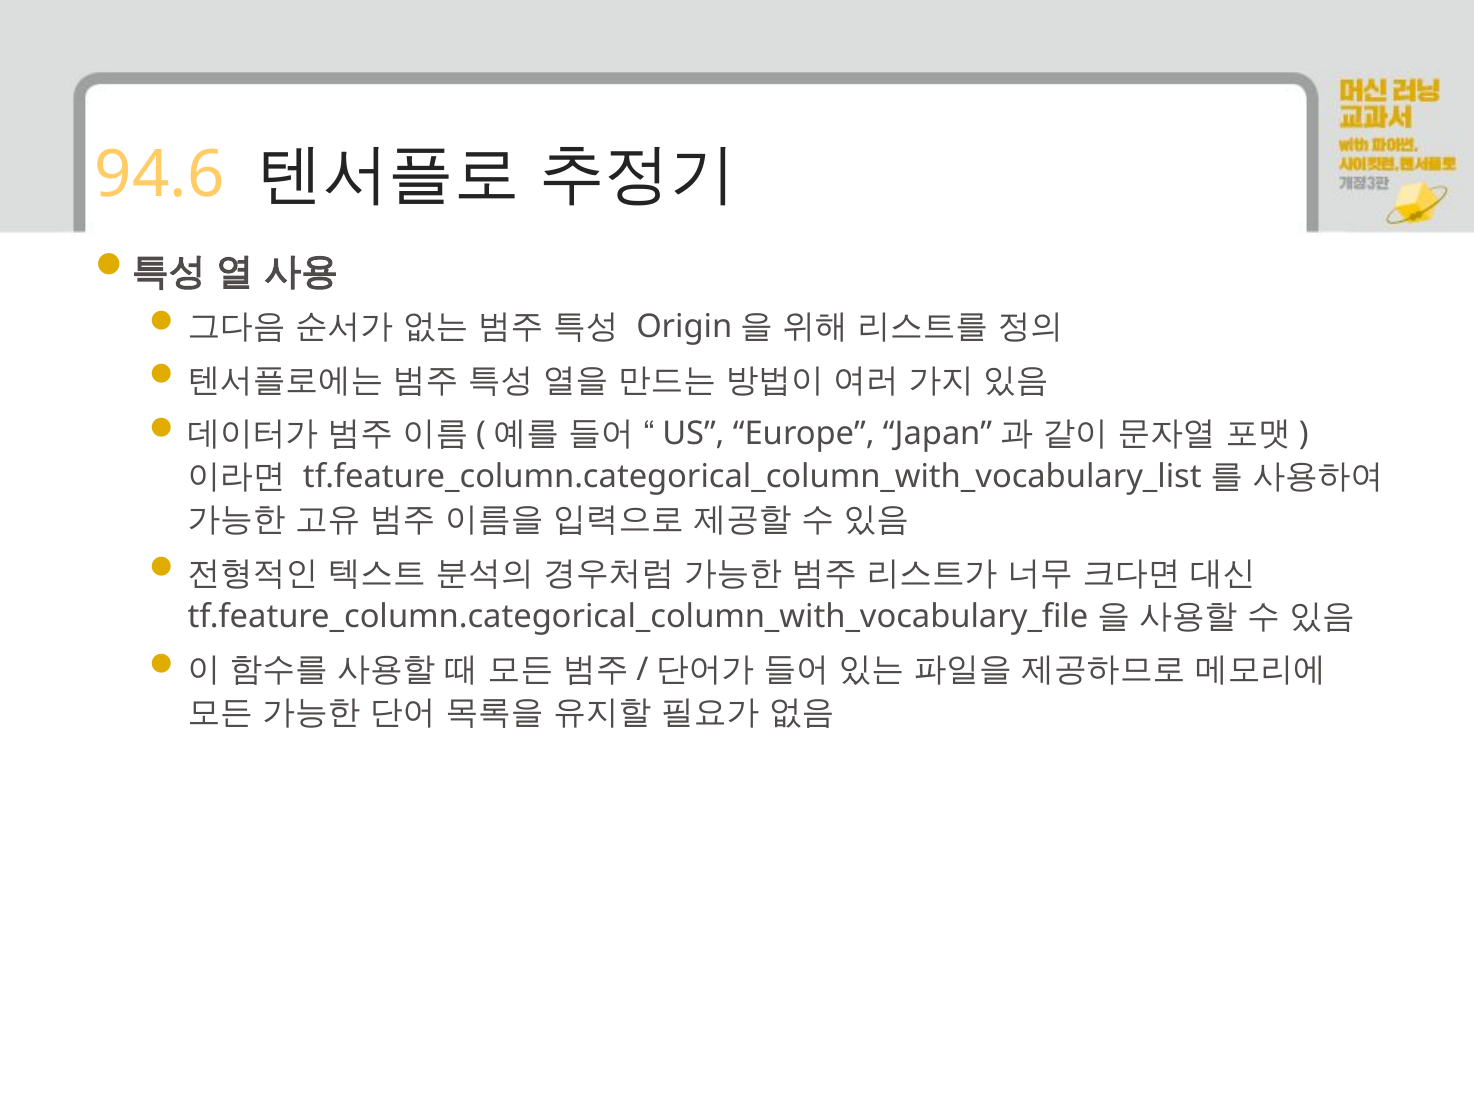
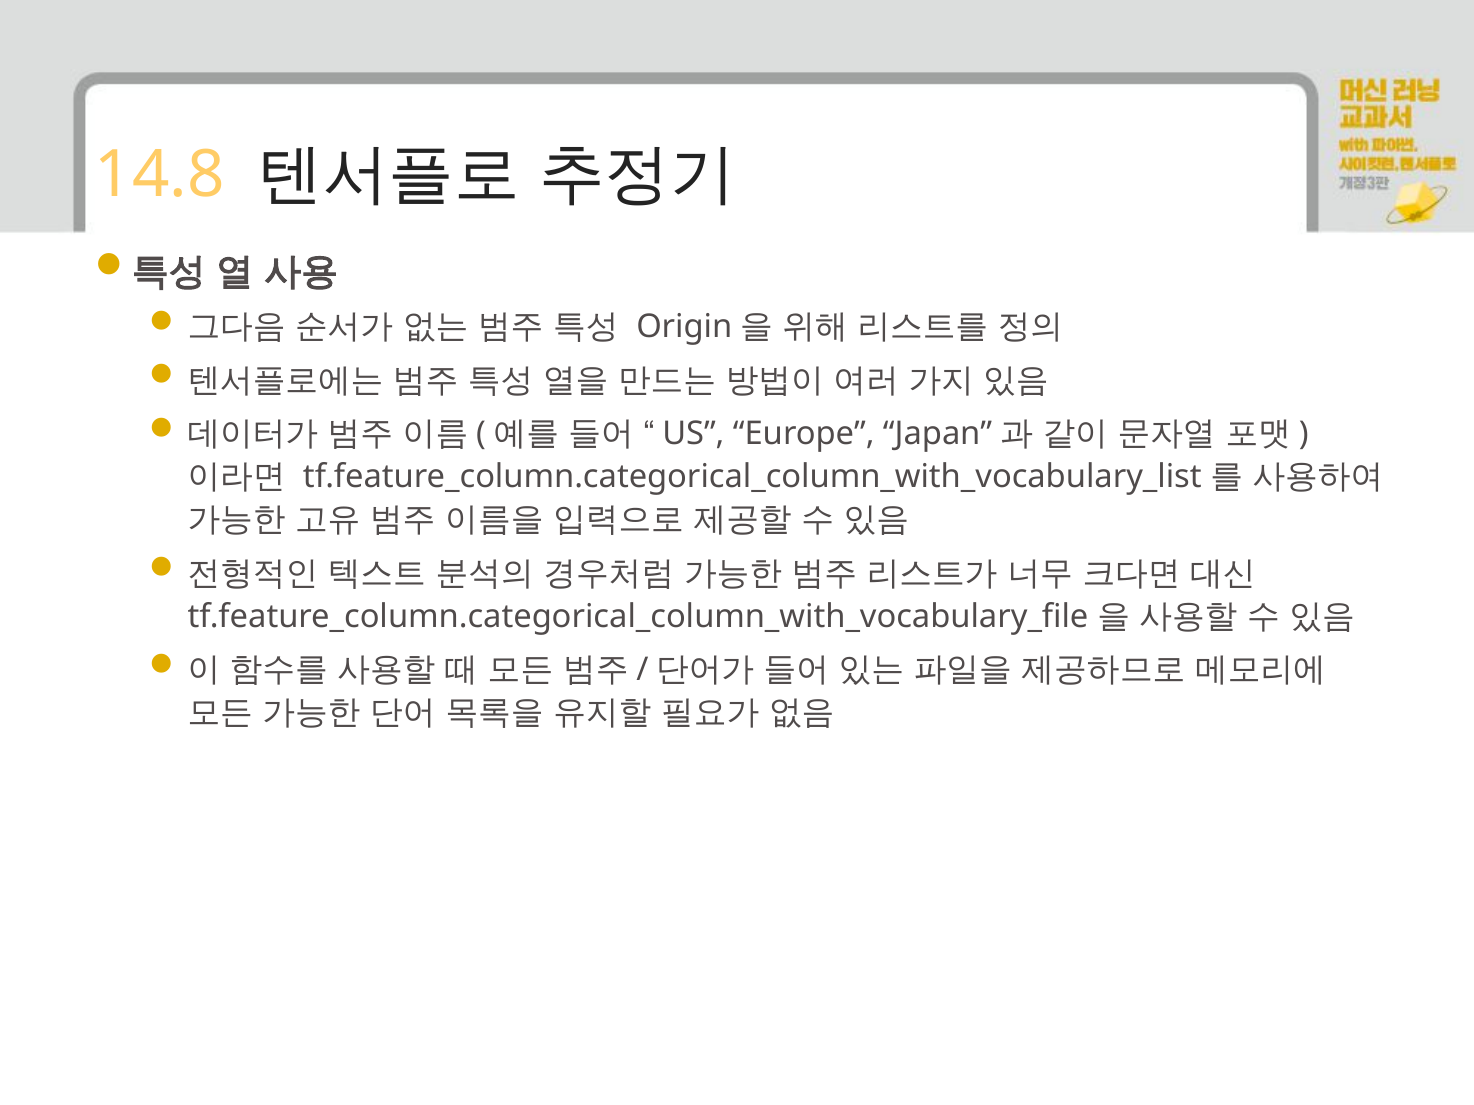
94.6: 94.6 -> 14.8
